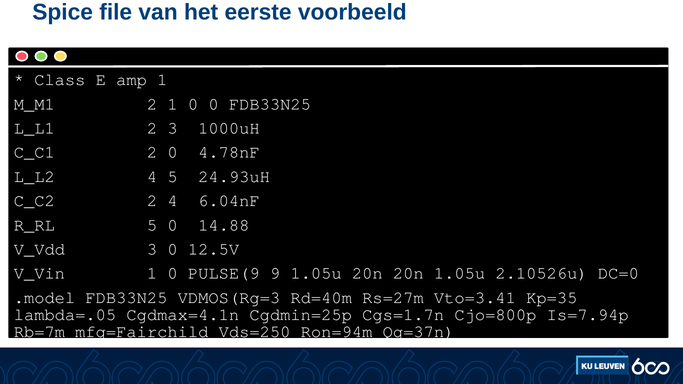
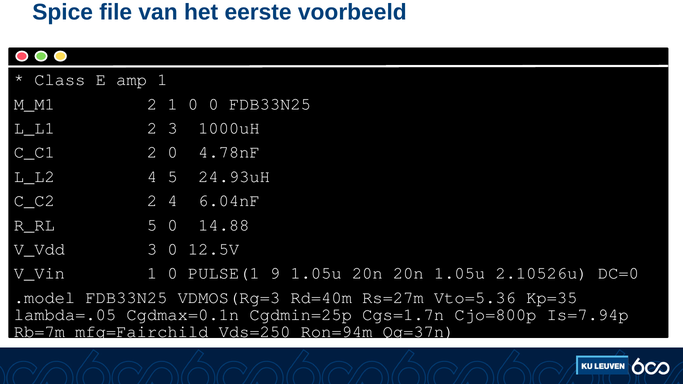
PULSE(9: PULSE(9 -> PULSE(1
Vto=3.41: Vto=3.41 -> Vto=5.36
Cgdmax=4.1n: Cgdmax=4.1n -> Cgdmax=0.1n
